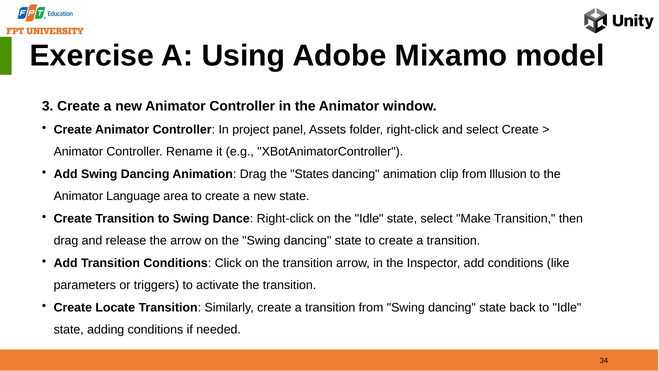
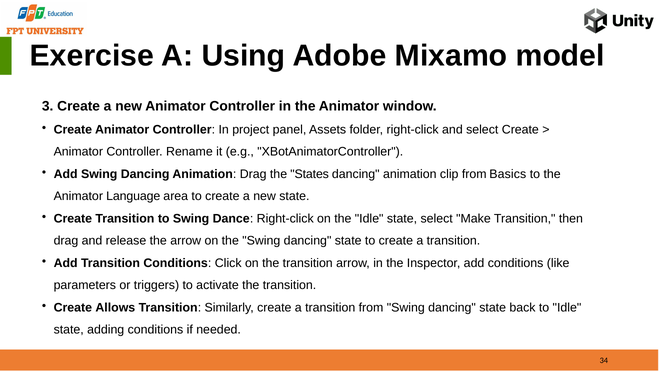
Illusion: Illusion -> Basics
Locate: Locate -> Allows
